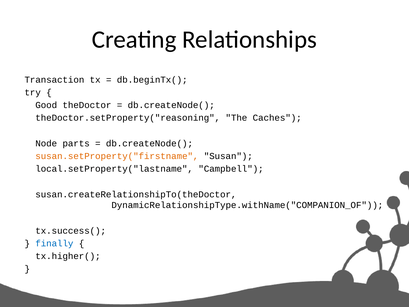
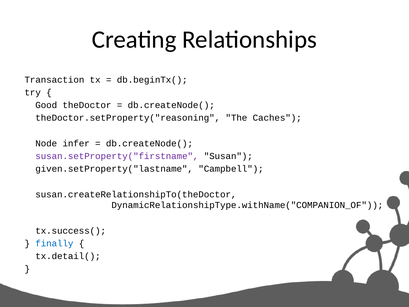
parts: parts -> infer
susan.setProperty("firstname colour: orange -> purple
local.setProperty("lastname: local.setProperty("lastname -> given.setProperty("lastname
tx.higher(: tx.higher( -> tx.detail(
